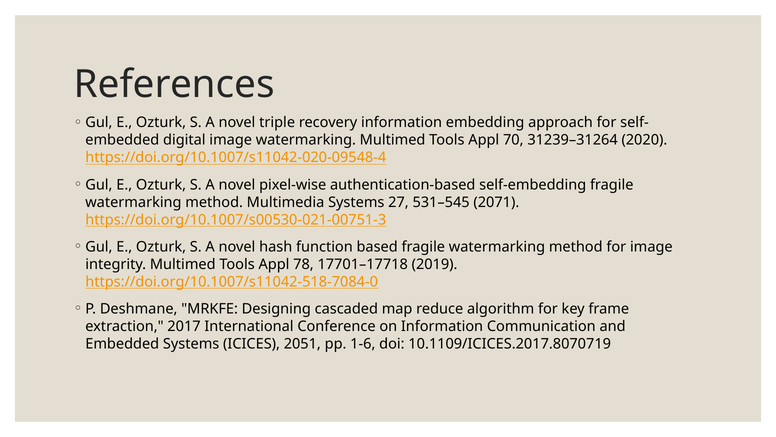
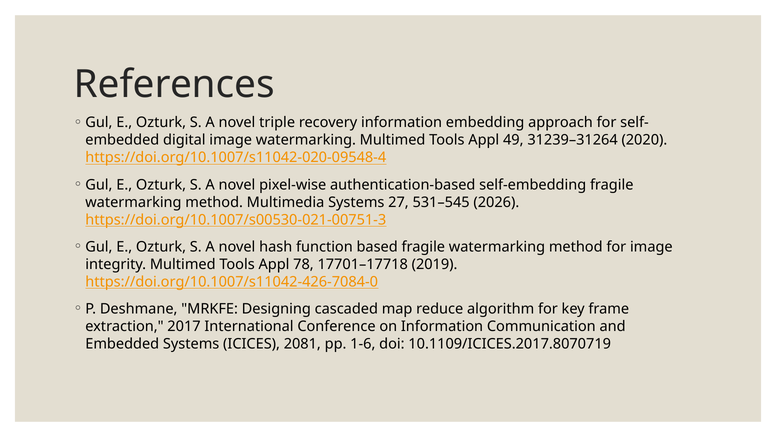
70: 70 -> 49
2071: 2071 -> 2026
https://doi.org/10.1007/s11042-518-7084-0: https://doi.org/10.1007/s11042-518-7084-0 -> https://doi.org/10.1007/s11042-426-7084-0
2051: 2051 -> 2081
